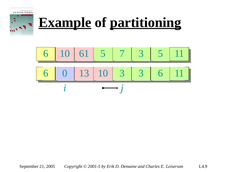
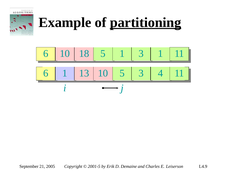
Example underline: present -> none
61: 61 -> 18
5 7: 7 -> 1
3 5: 5 -> 1
6 0: 0 -> 1
10 3: 3 -> 5
3 6: 6 -> 4
